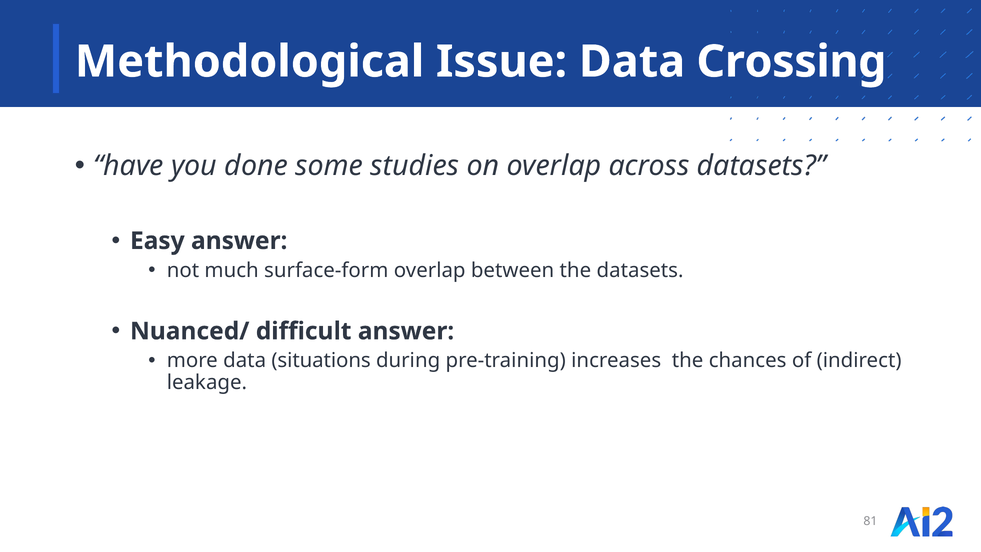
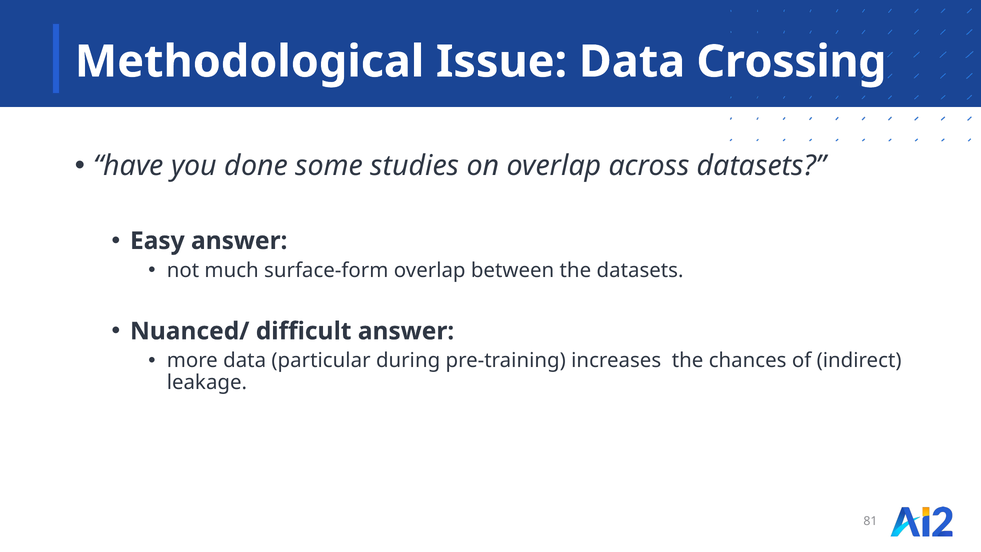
situations: situations -> particular
